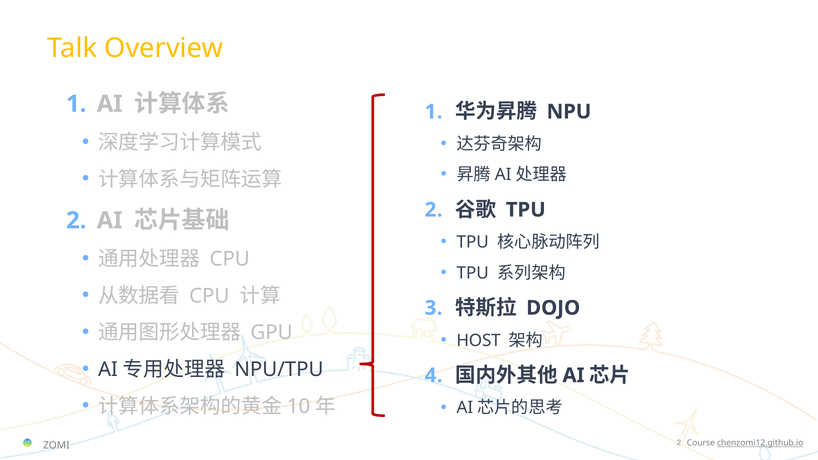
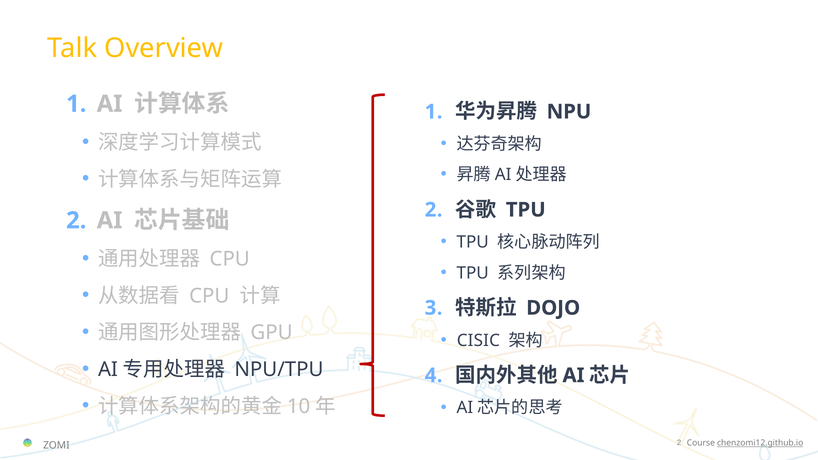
HOST: HOST -> CISIC
